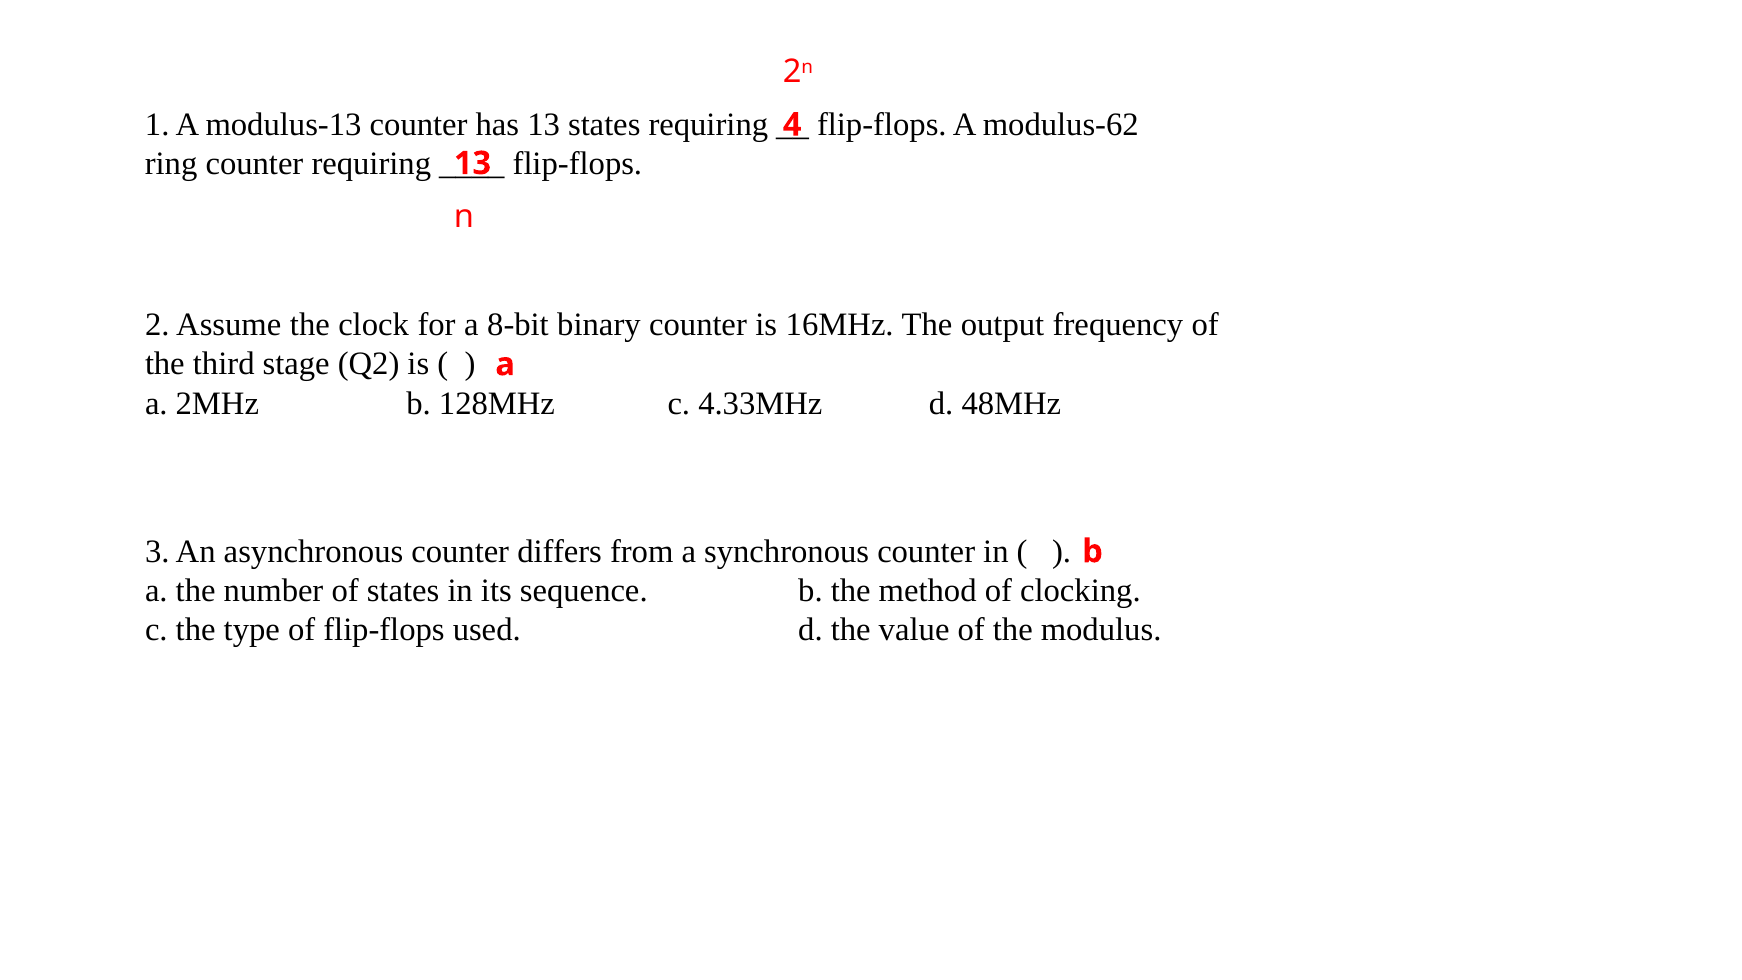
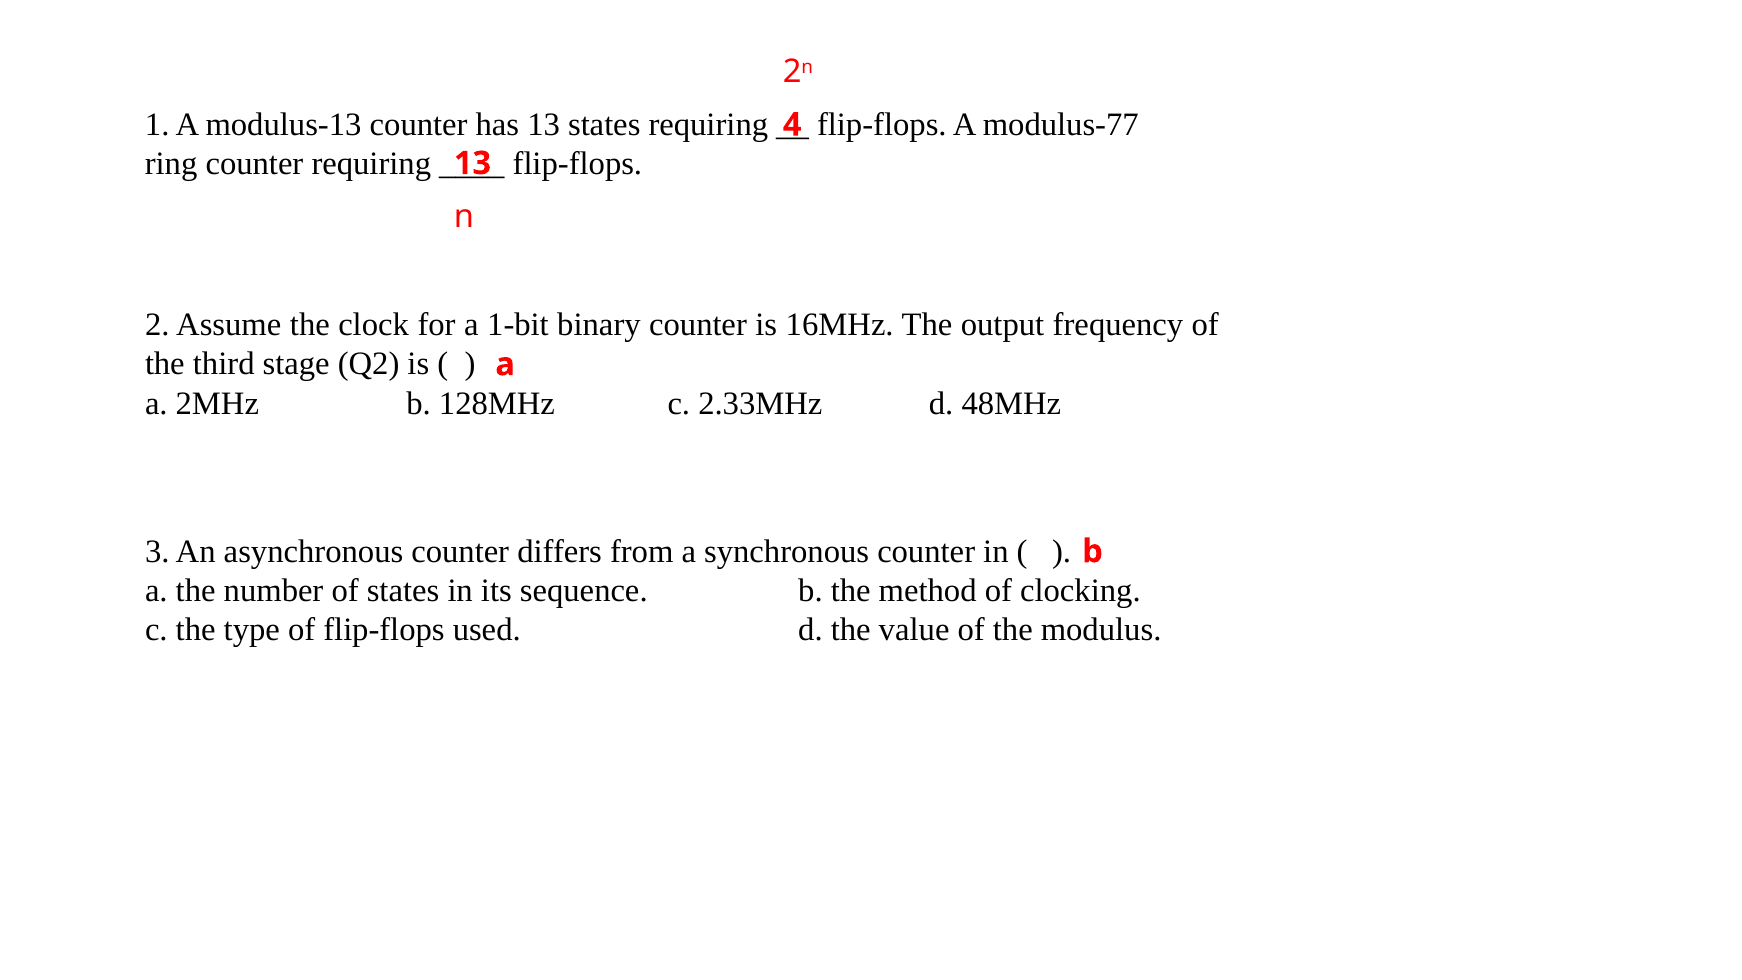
modulus-62: modulus-62 -> modulus-77
8-bit: 8-bit -> 1-bit
4.33MHz: 4.33MHz -> 2.33MHz
